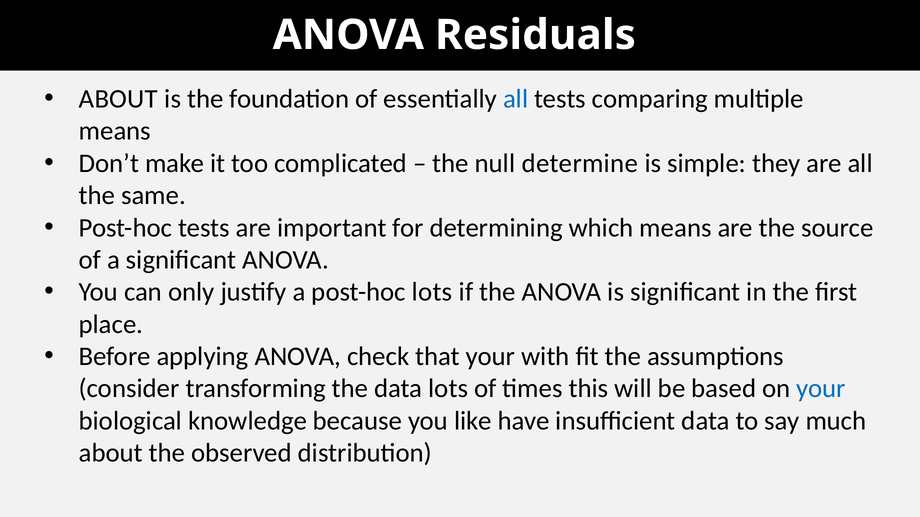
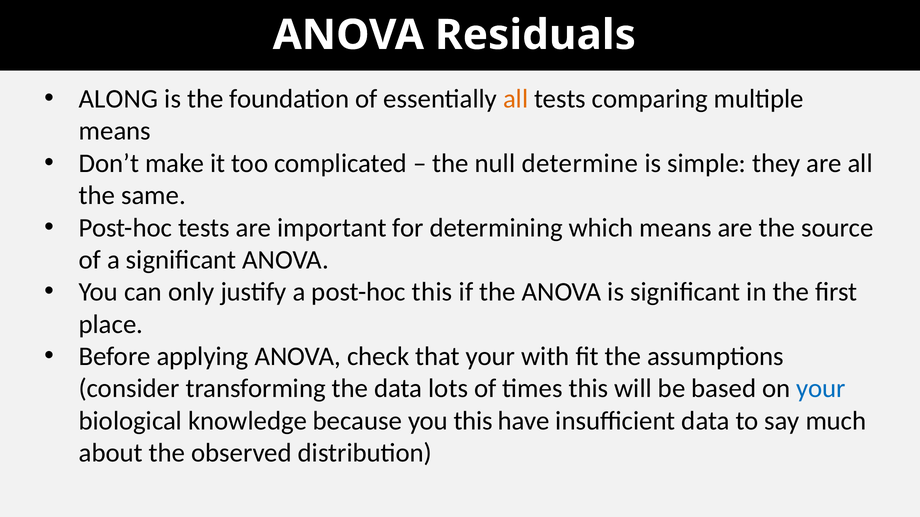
ABOUT at (118, 99): ABOUT -> ALONG
all at (516, 99) colour: blue -> orange
post-hoc lots: lots -> this
you like: like -> this
